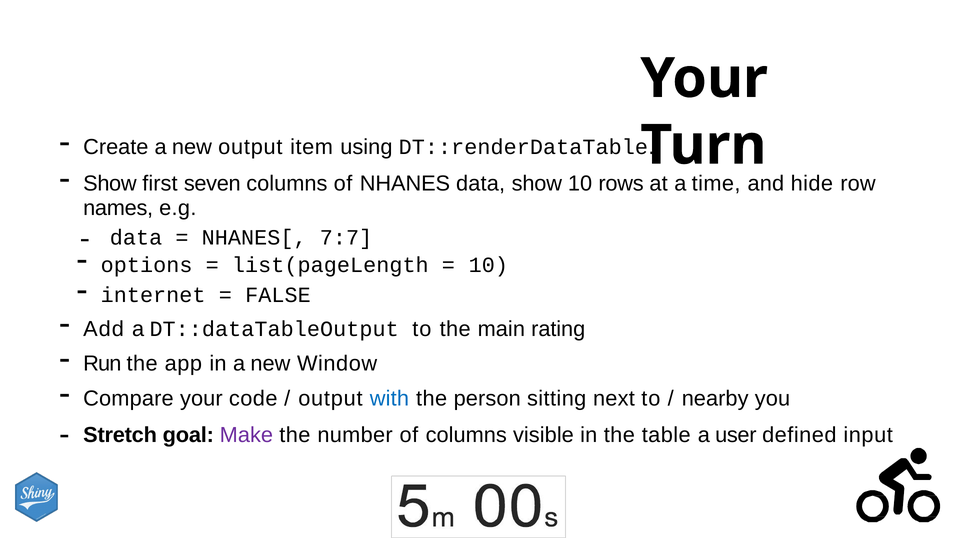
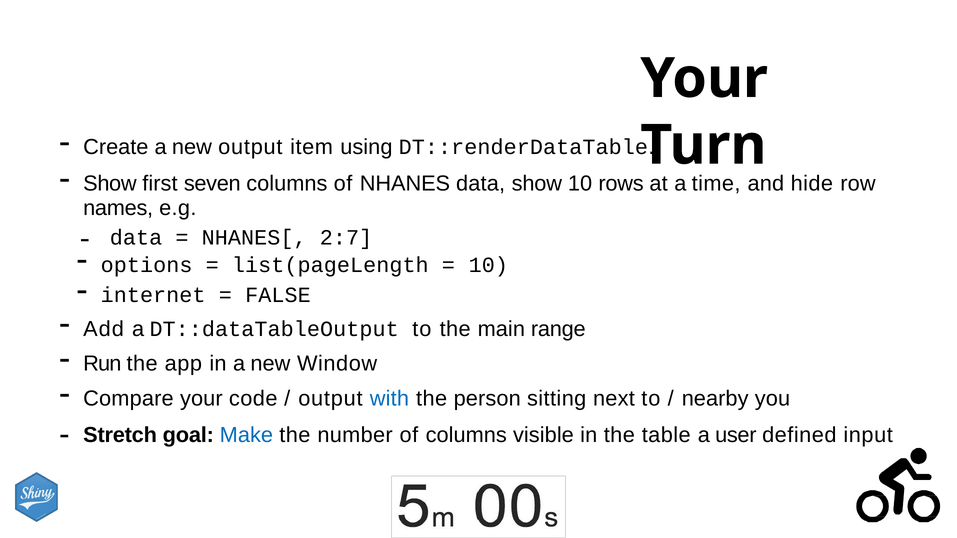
7:7: 7:7 -> 2:7
rating: rating -> range
Make colour: purple -> blue
